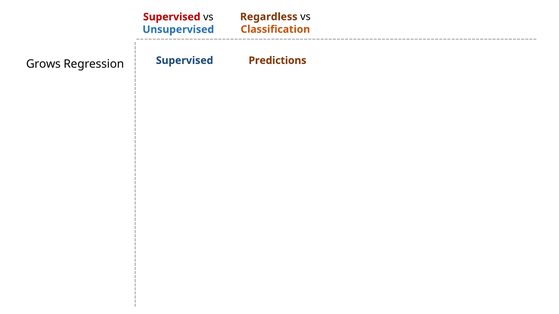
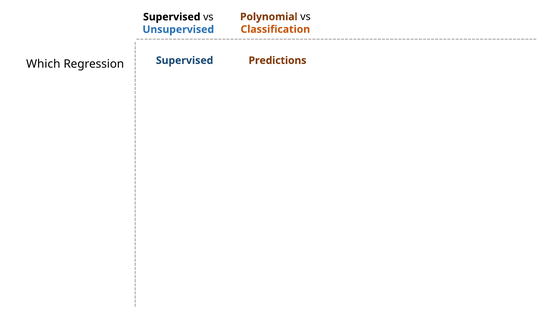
Regardless: Regardless -> Polynomial
Supervised at (172, 17) colour: red -> black
Grows: Grows -> Which
